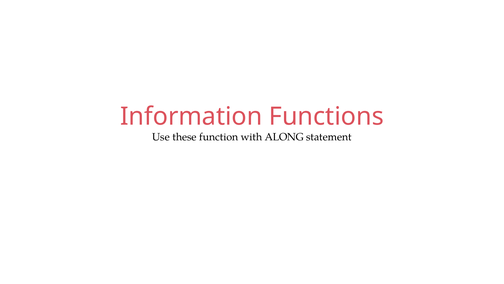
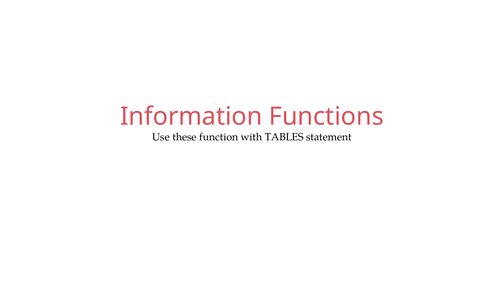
ALONG: ALONG -> TABLES
